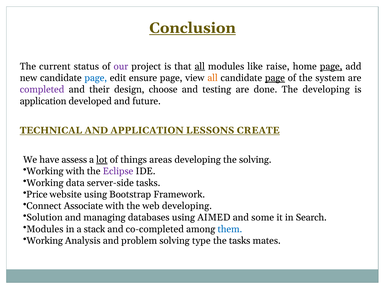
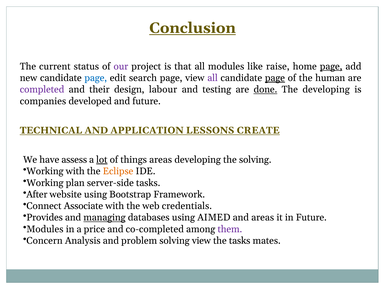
all at (200, 66) underline: present -> none
ensure: ensure -> search
all at (213, 78) colour: orange -> purple
system: system -> human
choose: choose -> labour
done underline: none -> present
application at (43, 101): application -> companies
Eclipse colour: purple -> orange
data: data -> plan
Price: Price -> After
web developing: developing -> credentials
Solution: Solution -> Provides
managing underline: none -> present
and some: some -> areas
in Search: Search -> Future
stack: stack -> price
them colour: blue -> purple
Working at (45, 240): Working -> Concern
solving type: type -> view
